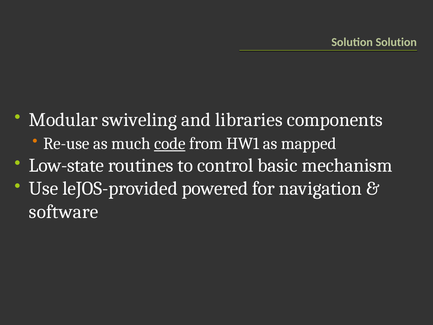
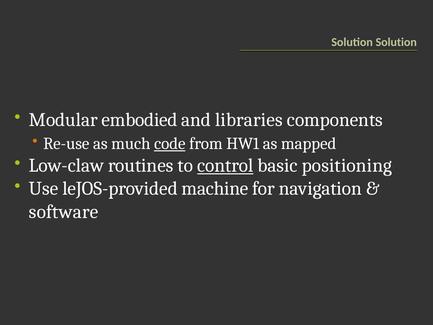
swiveling: swiveling -> embodied
Low-state: Low-state -> Low-claw
control underline: none -> present
mechanism: mechanism -> positioning
powered: powered -> machine
